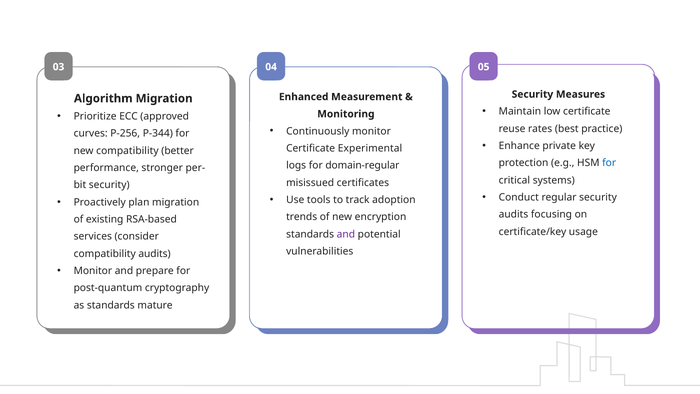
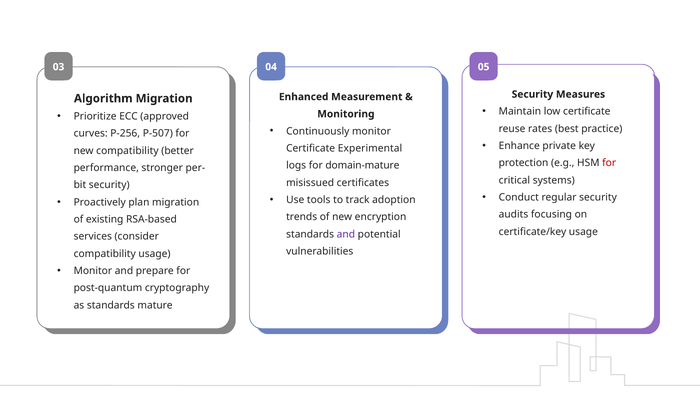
P-344: P-344 -> P-507
for at (609, 163) colour: blue -> red
domain-regular: domain-regular -> domain-mature
compatibility audits: audits -> usage
